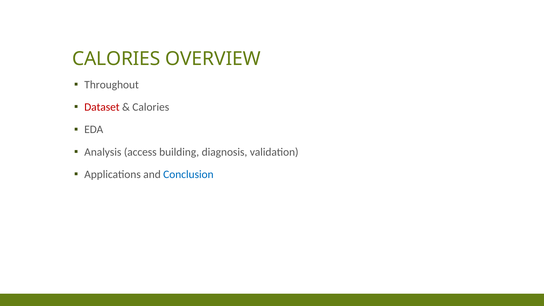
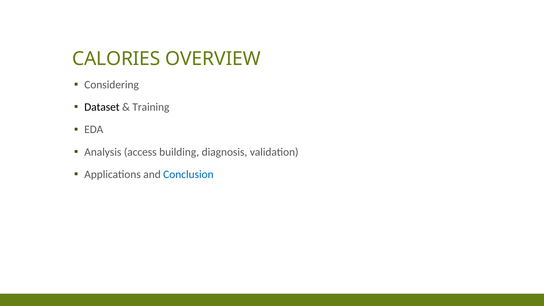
Throughout: Throughout -> Considering
Dataset colour: red -> black
Calories at (151, 107): Calories -> Training
